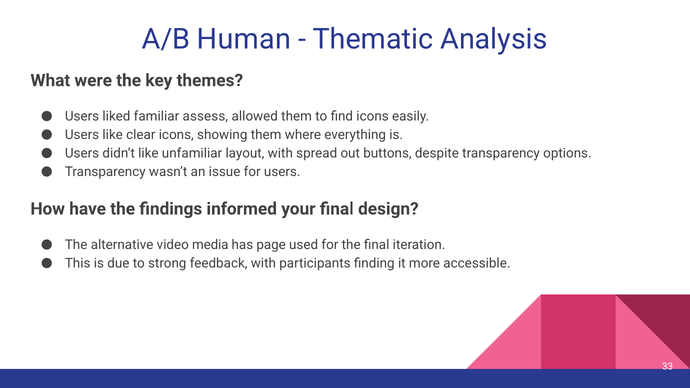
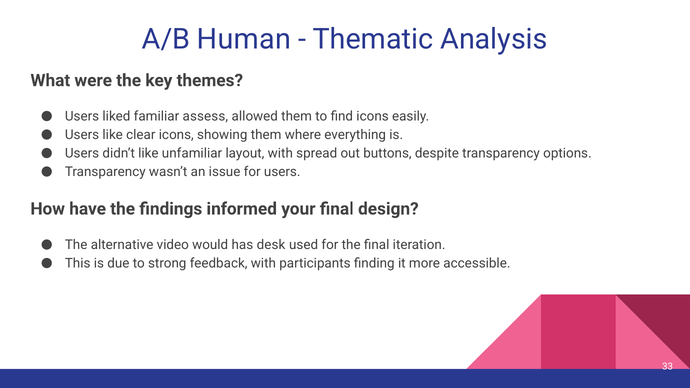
media: media -> would
page: page -> desk
